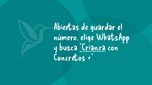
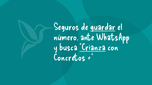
Abiertas: Abiertas -> Seguros
guardar underline: none -> present
elige: elige -> ante
